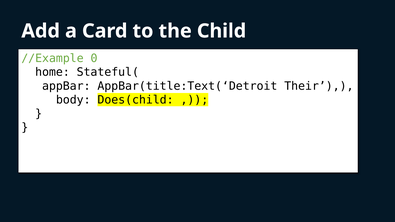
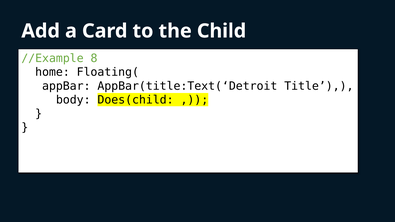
0: 0 -> 8
Stateful(: Stateful( -> Floating(
Their: Their -> Title
